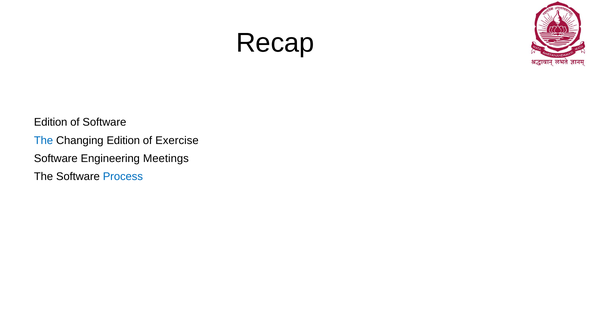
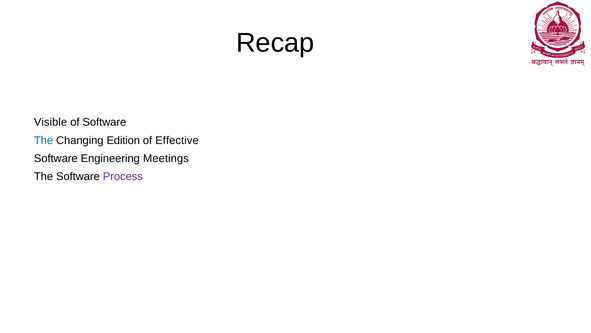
Edition at (51, 122): Edition -> Visible
Exercise: Exercise -> Effective
Process colour: blue -> purple
